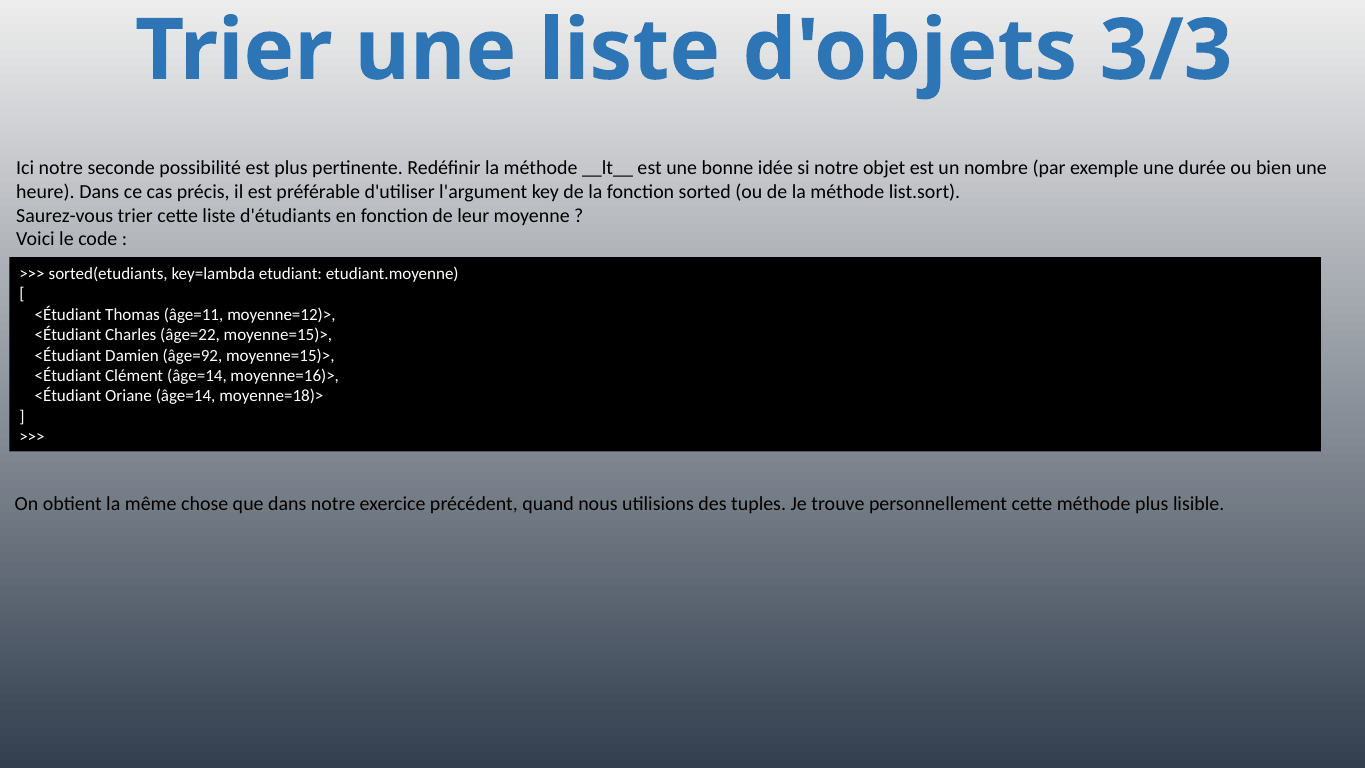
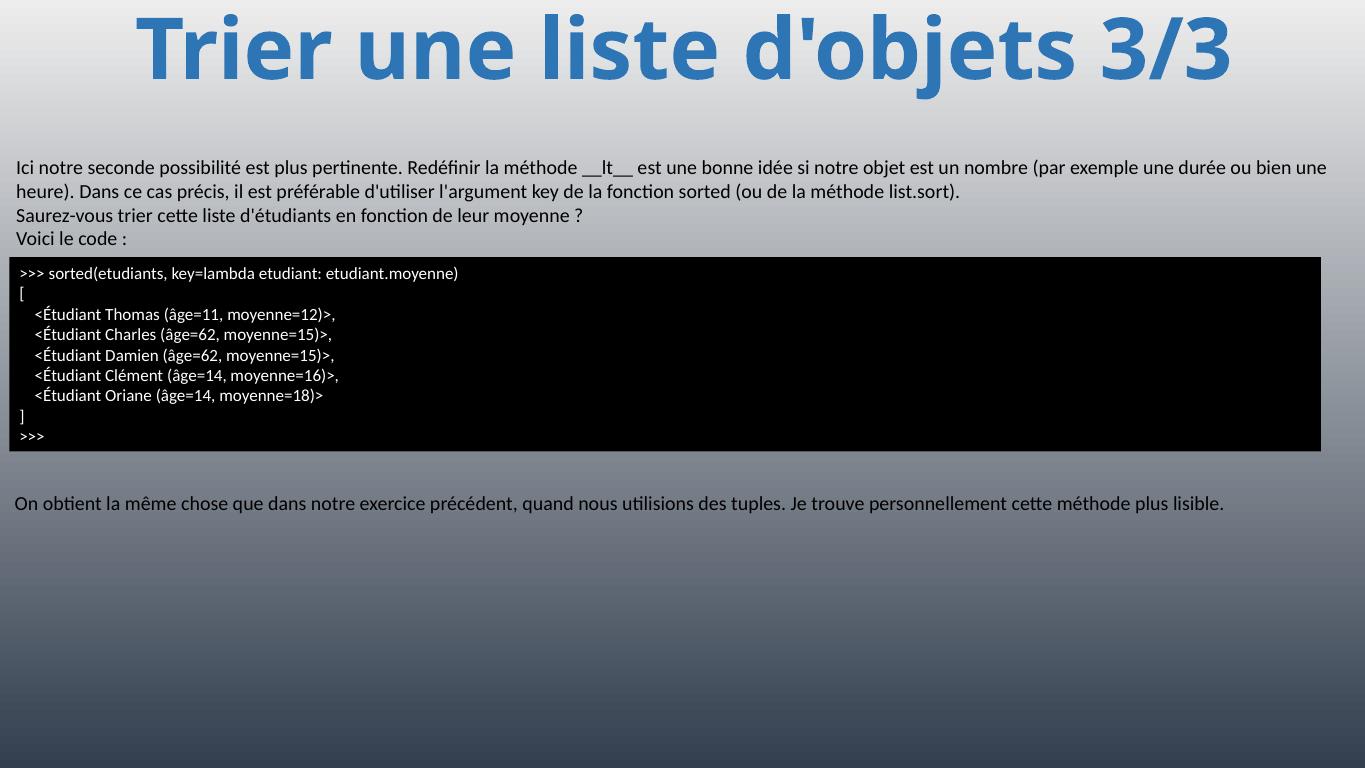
Charles âge=22: âge=22 -> âge=62
Damien âge=92: âge=92 -> âge=62
